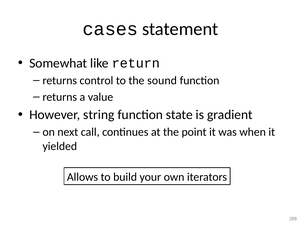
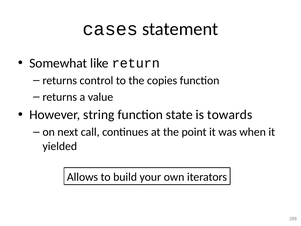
sound: sound -> copies
gradient: gradient -> towards
